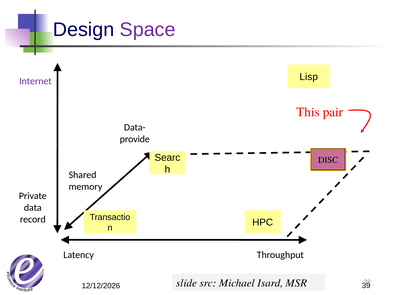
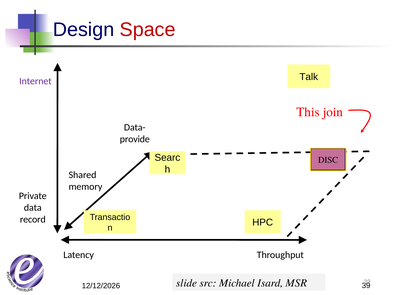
Space colour: purple -> red
Lisp: Lisp -> Talk
pair: pair -> join
